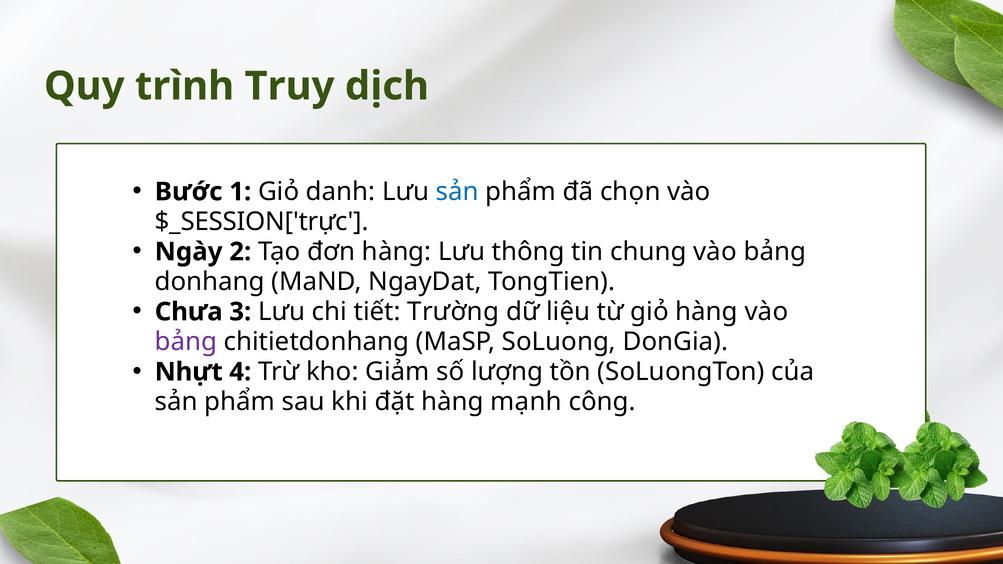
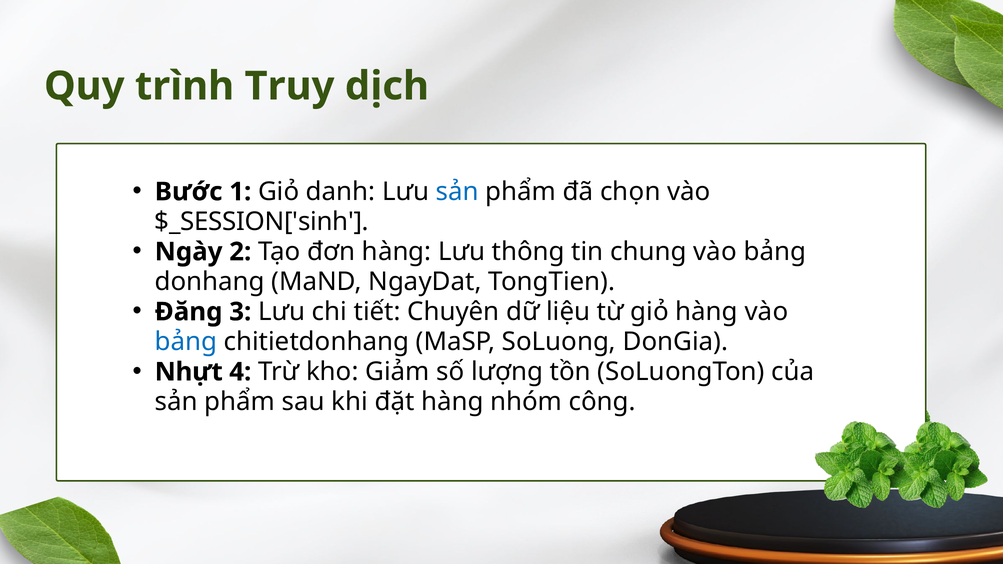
$_SESSION['trực: $_SESSION['trực -> $_SESSION['sinh
Chưa: Chưa -> Đăng
Trường: Trường -> Chuyên
bảng at (186, 342) colour: purple -> blue
mạnh: mạnh -> nhóm
